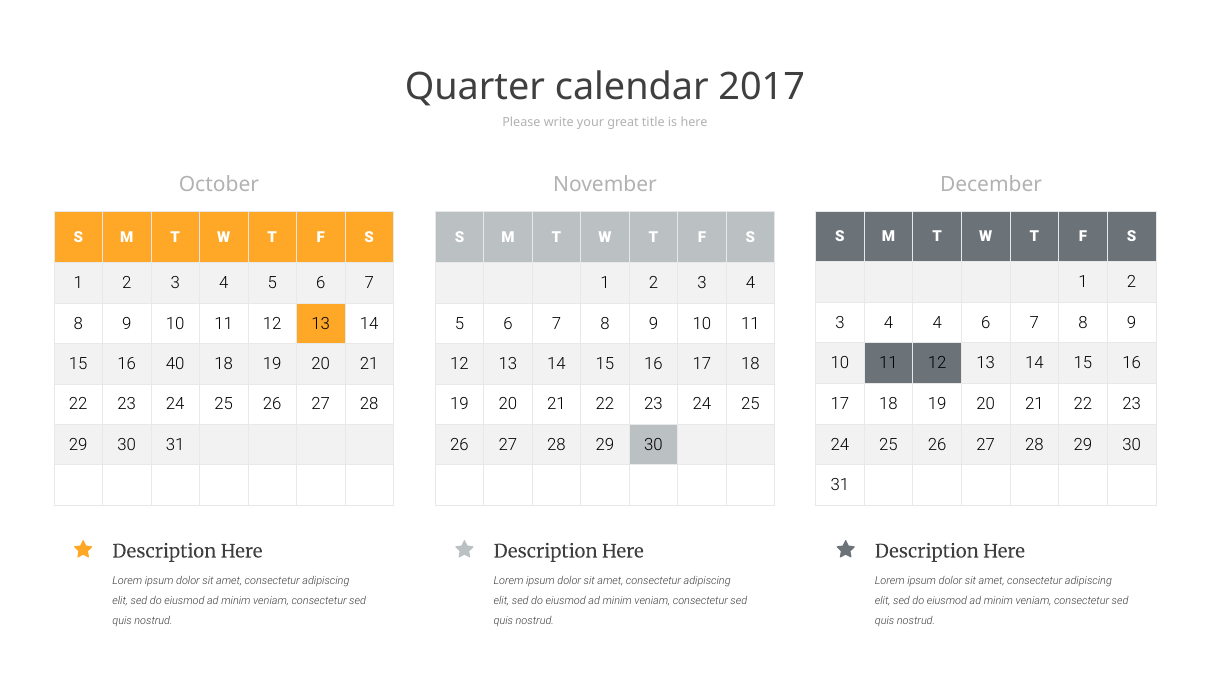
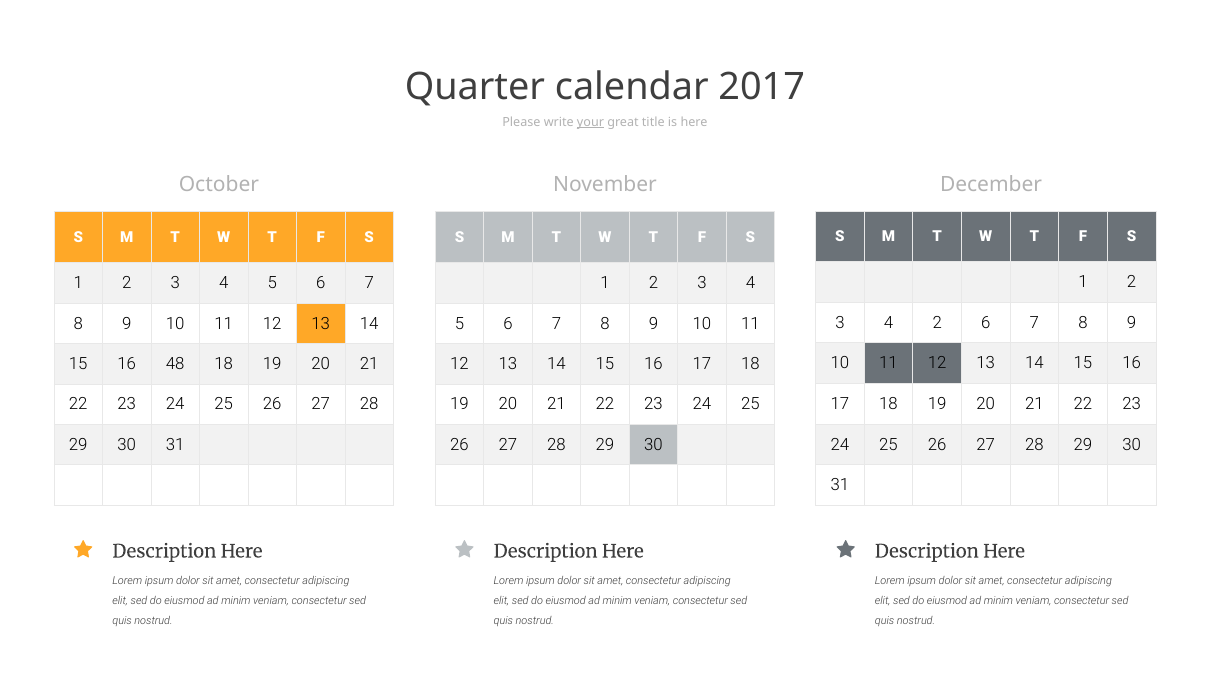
your underline: none -> present
4 4: 4 -> 2
40: 40 -> 48
